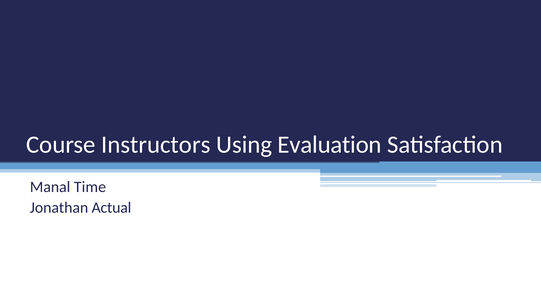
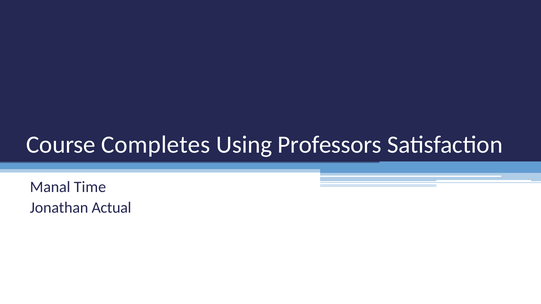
Instructors: Instructors -> Completes
Evaluation: Evaluation -> Professors
